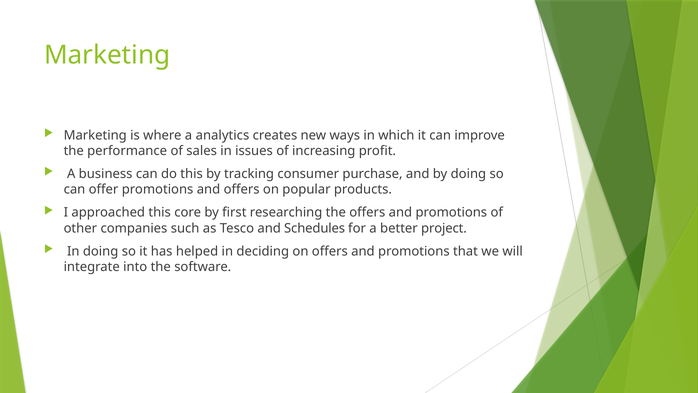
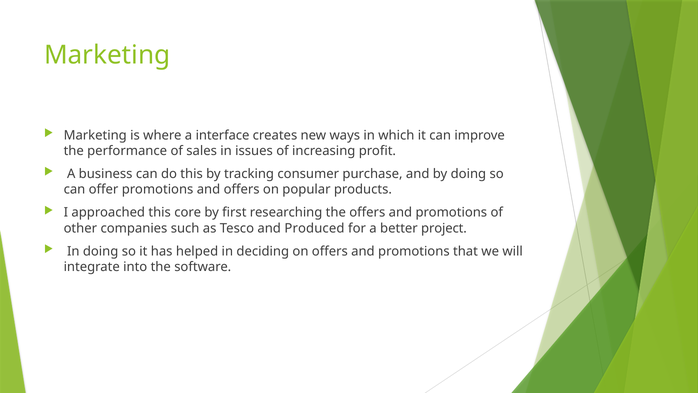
analytics: analytics -> interface
Schedules: Schedules -> Produced
